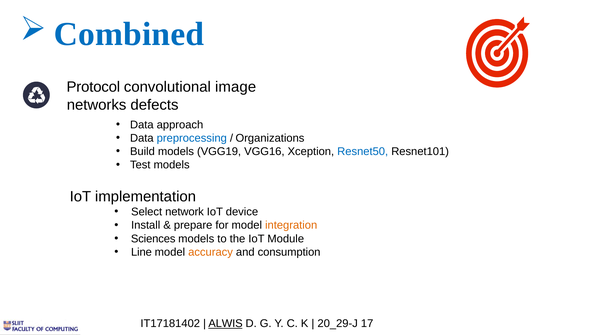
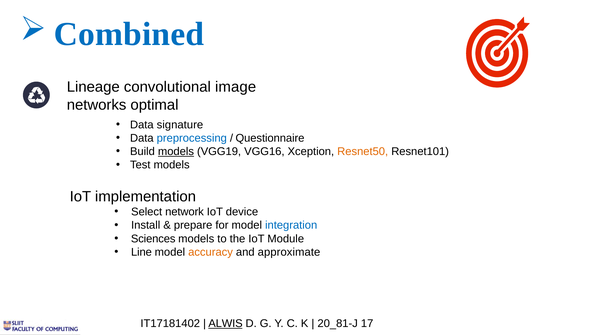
Protocol: Protocol -> Lineage
defects: defects -> optimal
approach: approach -> signature
Organizations: Organizations -> Questionnaire
models at (176, 152) underline: none -> present
Resnet50 colour: blue -> orange
integration colour: orange -> blue
consumption: consumption -> approximate
20_29-J: 20_29-J -> 20_81-J
